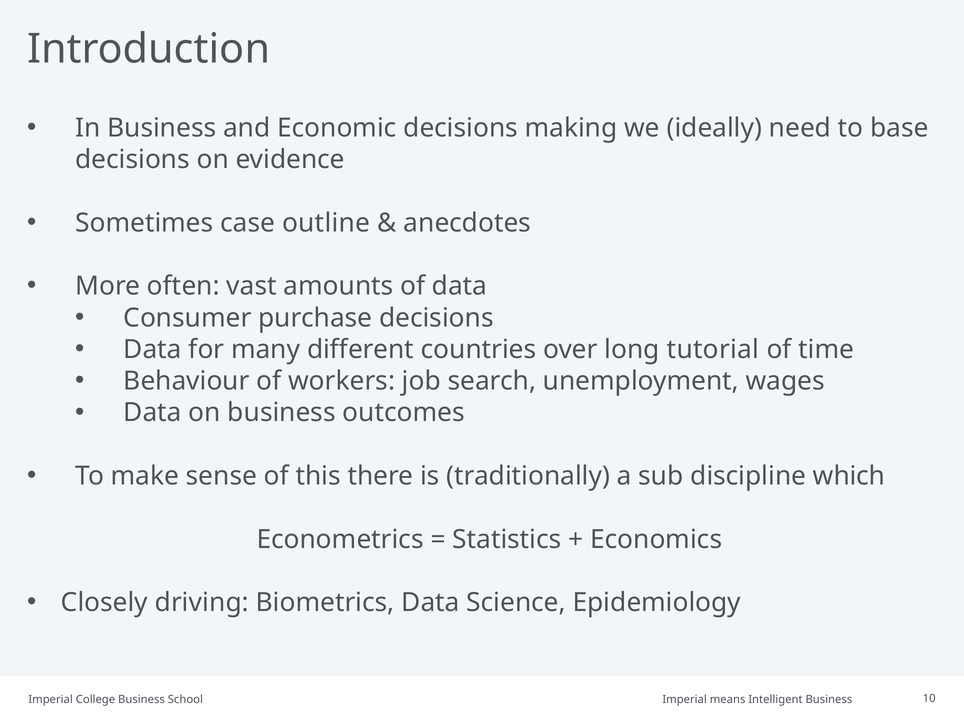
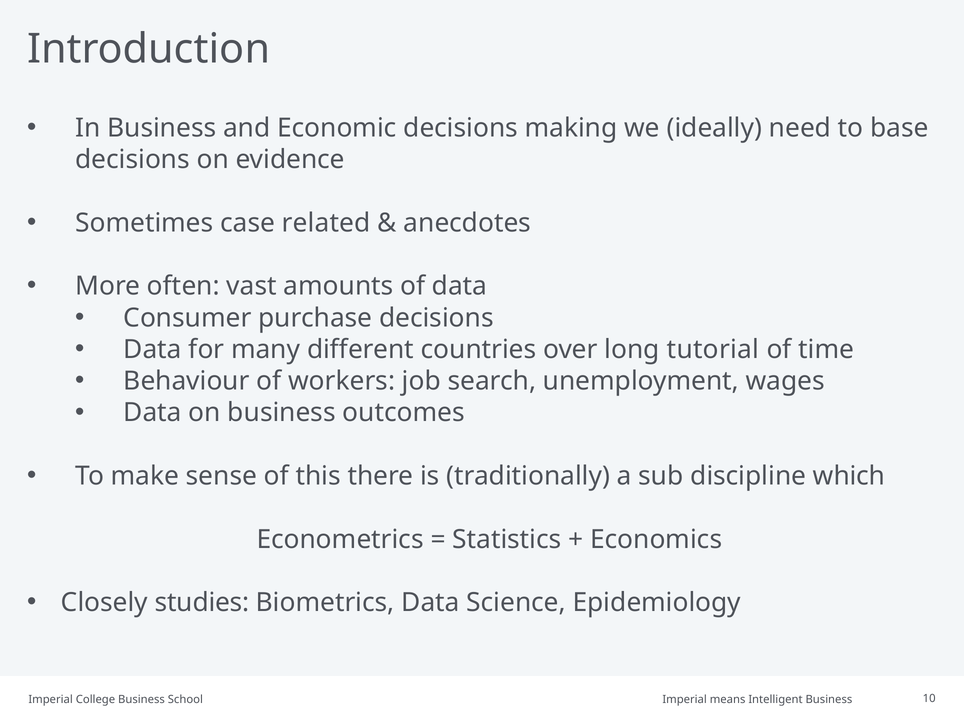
outline: outline -> related
driving: driving -> studies
